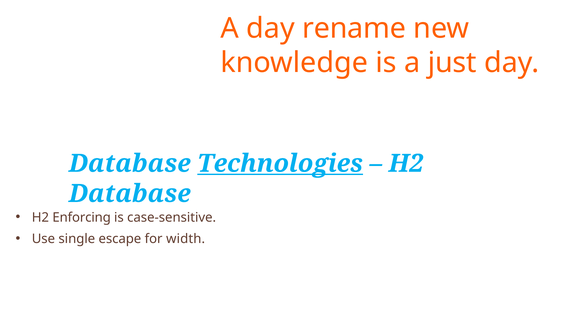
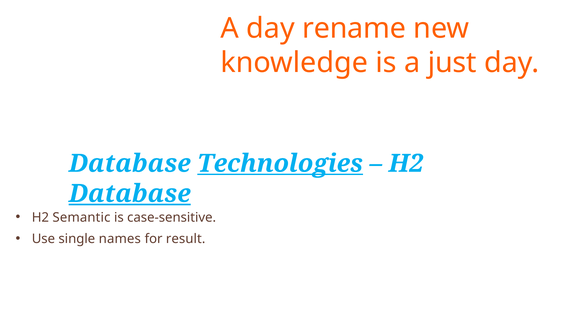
Database at (130, 194) underline: none -> present
Enforcing: Enforcing -> Semantic
escape: escape -> names
width: width -> result
